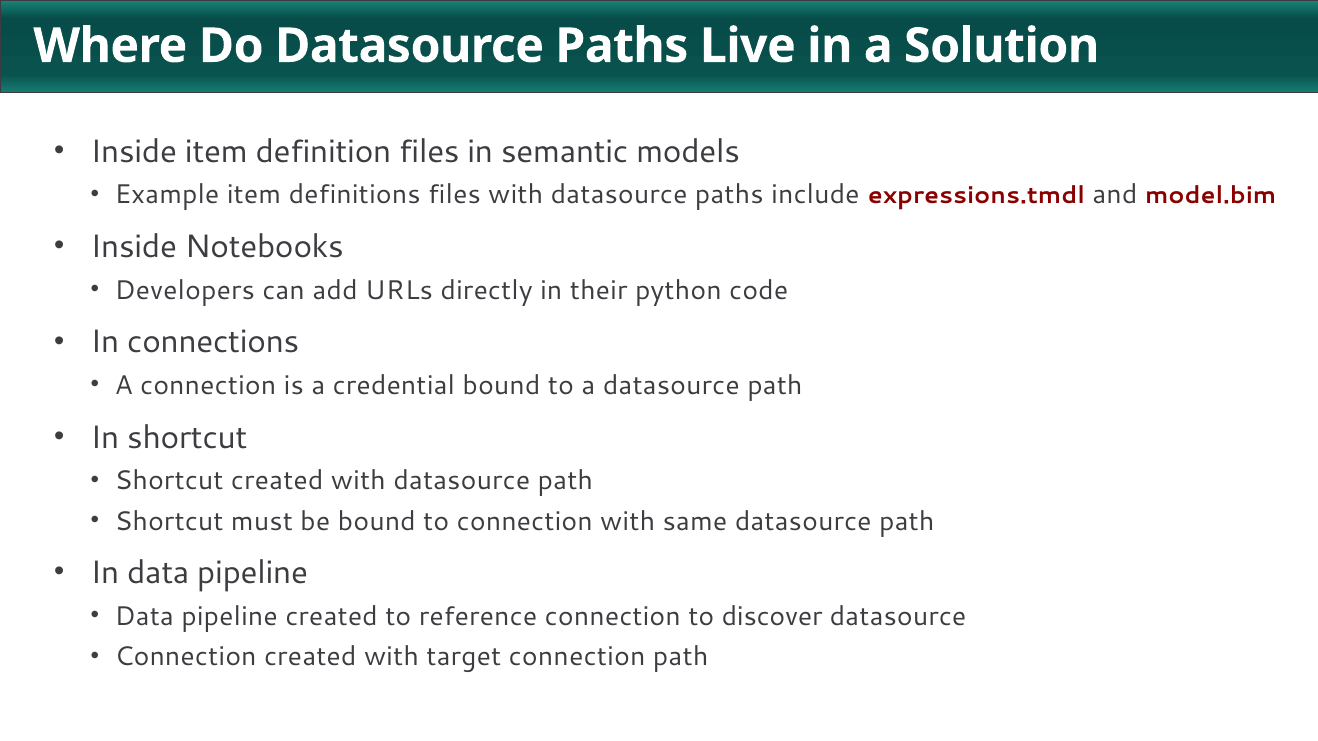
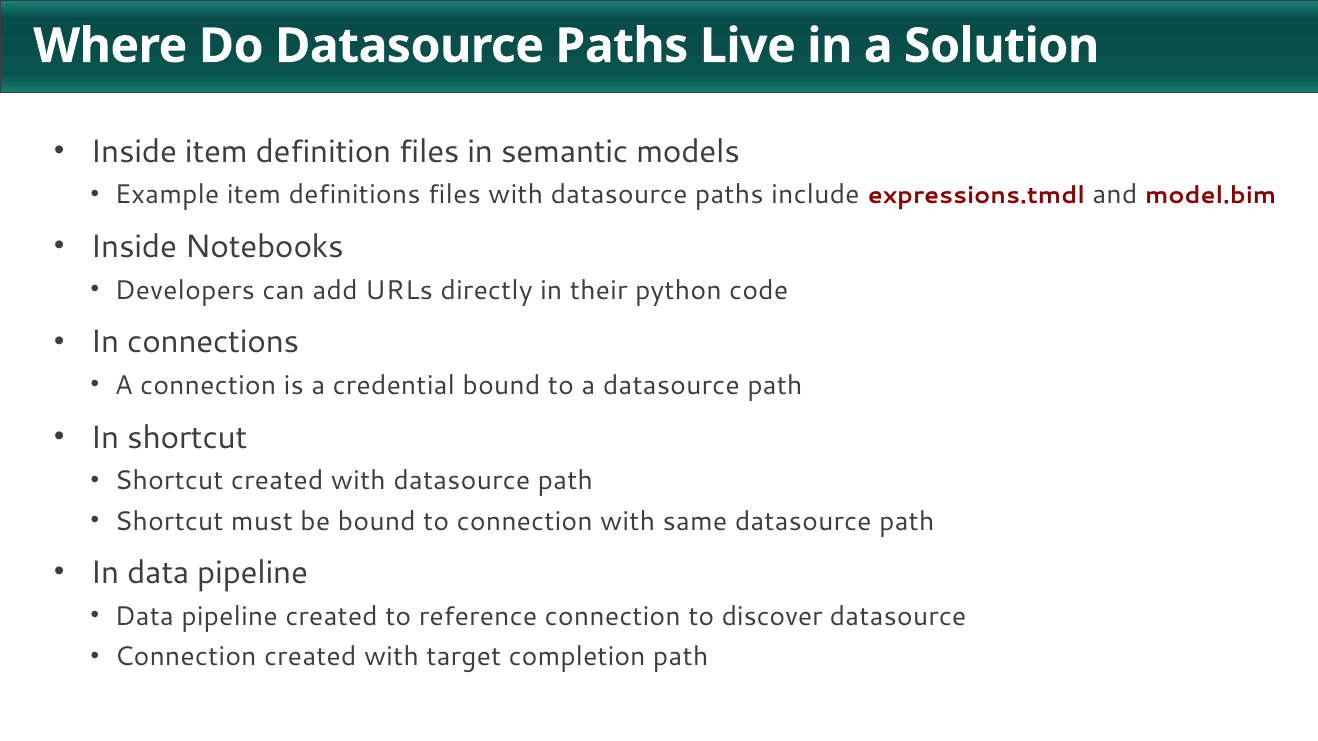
target connection: connection -> completion
